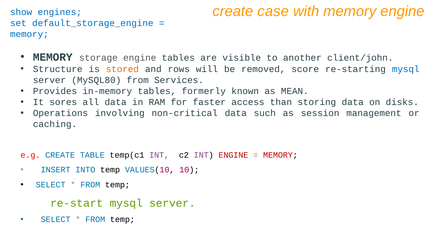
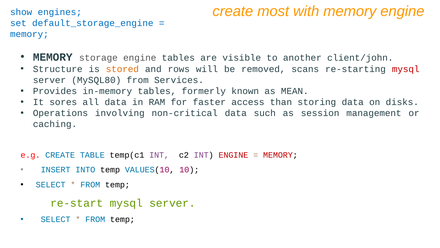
case: case -> most
score: score -> scans
mysql at (406, 69) colour: blue -> red
